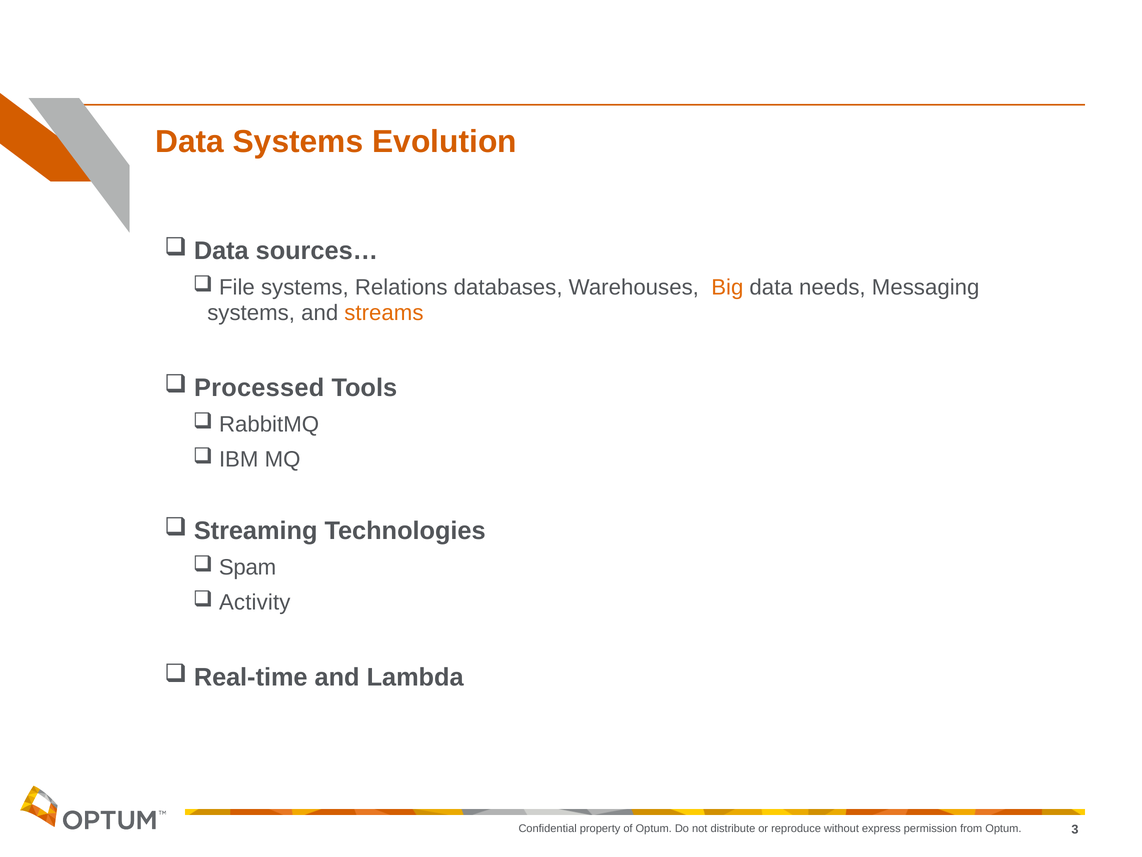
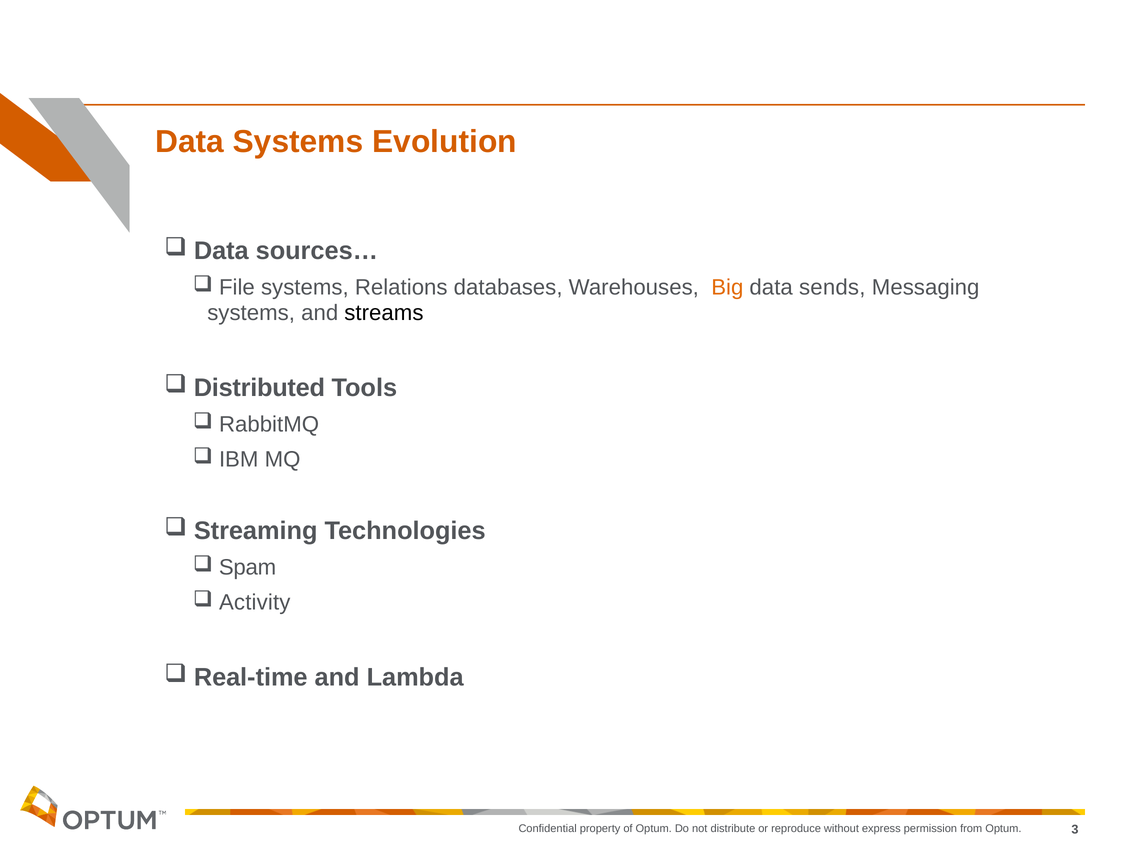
needs: needs -> sends
streams colour: orange -> black
Processed: Processed -> Distributed
